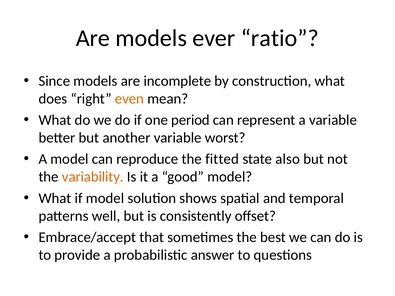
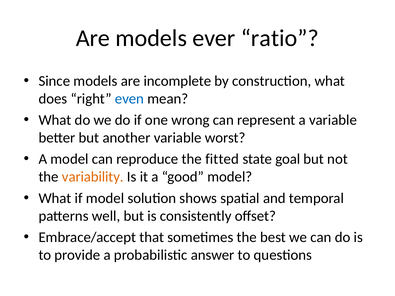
even colour: orange -> blue
period: period -> wrong
also: also -> goal
